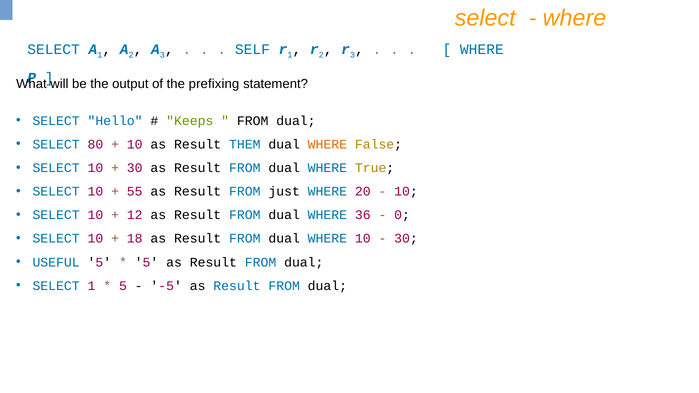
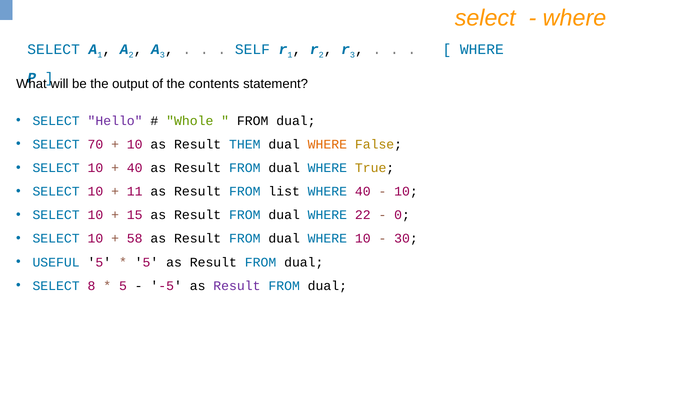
prefixing: prefixing -> contents
Hello colour: blue -> purple
Keeps: Keeps -> Whole
80: 80 -> 70
30 at (135, 168): 30 -> 40
55: 55 -> 11
just: just -> list
WHERE 20: 20 -> 40
12: 12 -> 15
36: 36 -> 22
18: 18 -> 58
SELECT 1: 1 -> 8
Result at (237, 286) colour: blue -> purple
